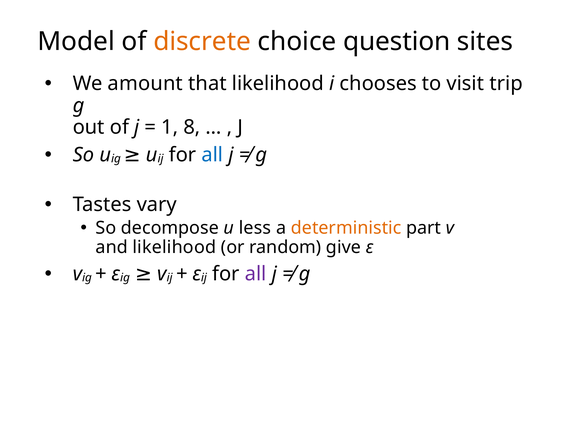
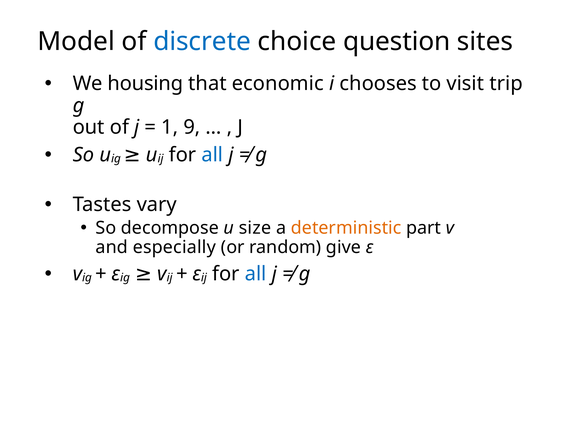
discrete colour: orange -> blue
amount: amount -> housing
that likelihood: likelihood -> economic
8: 8 -> 9
less: less -> size
and likelihood: likelihood -> especially
all at (256, 274) colour: purple -> blue
